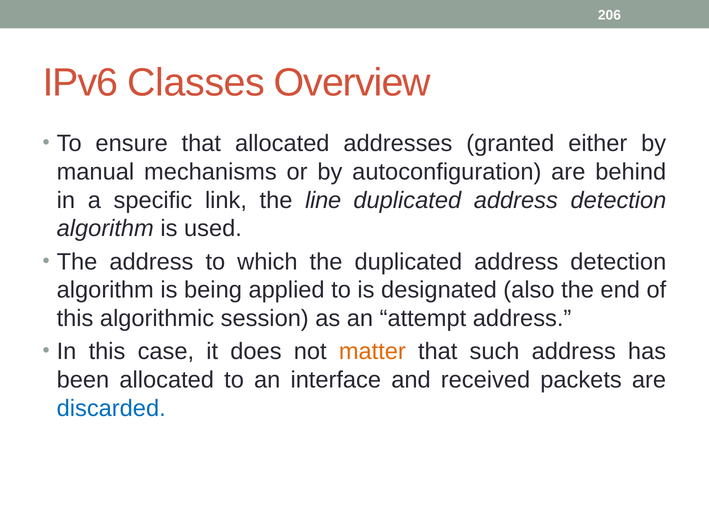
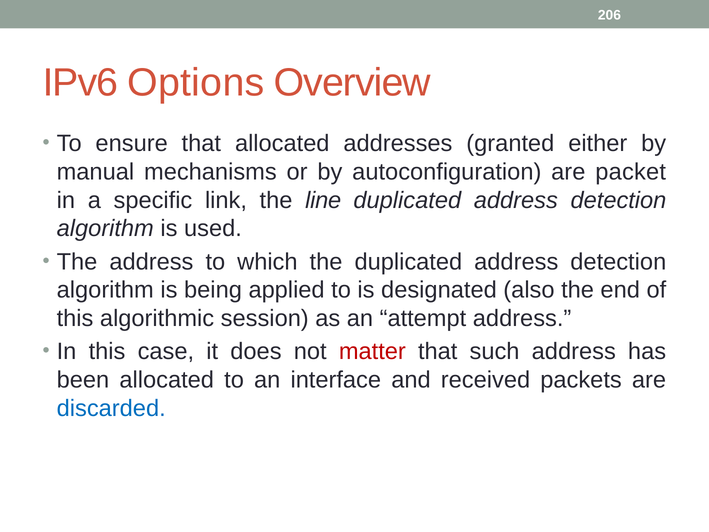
Classes: Classes -> Options
behind: behind -> packet
matter colour: orange -> red
